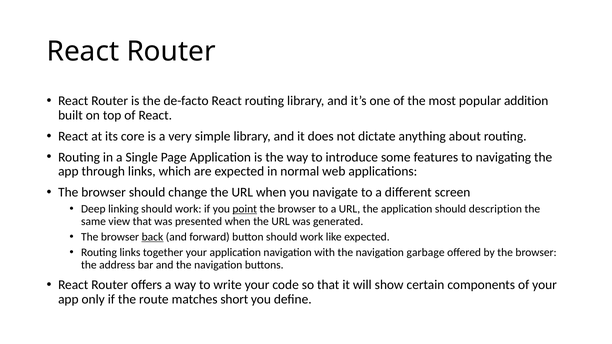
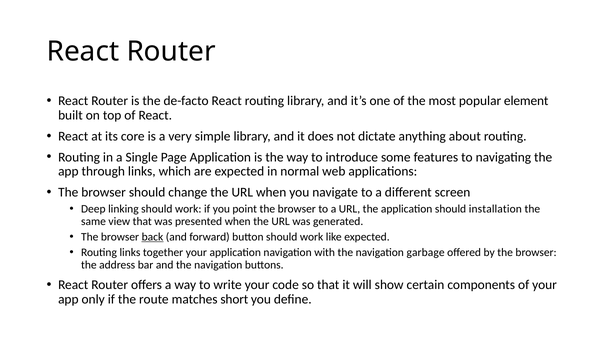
addition: addition -> element
point underline: present -> none
description: description -> installation
